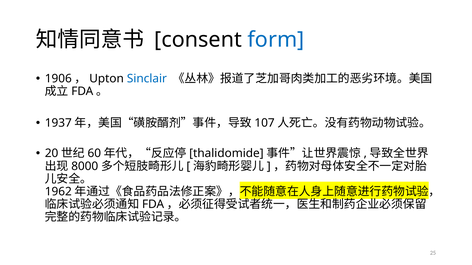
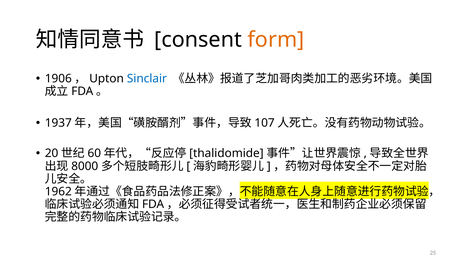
form colour: blue -> orange
